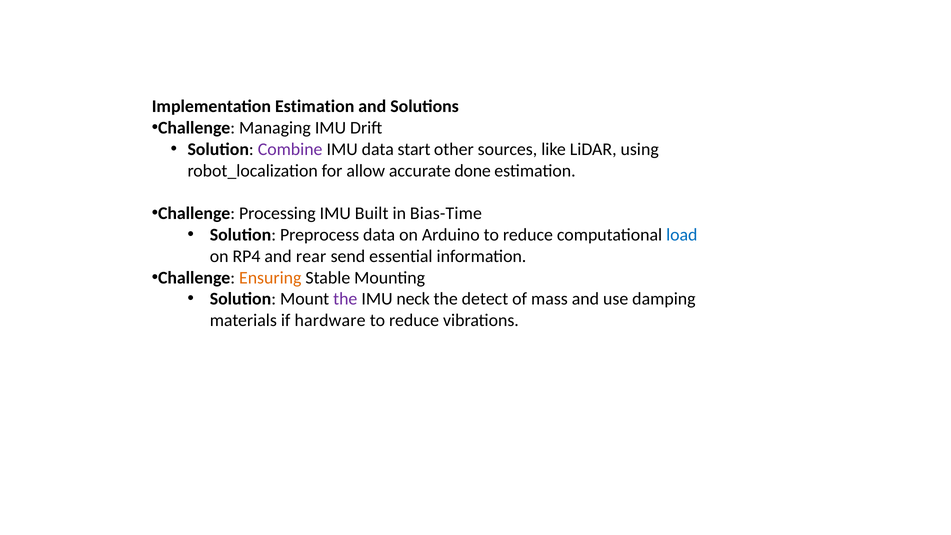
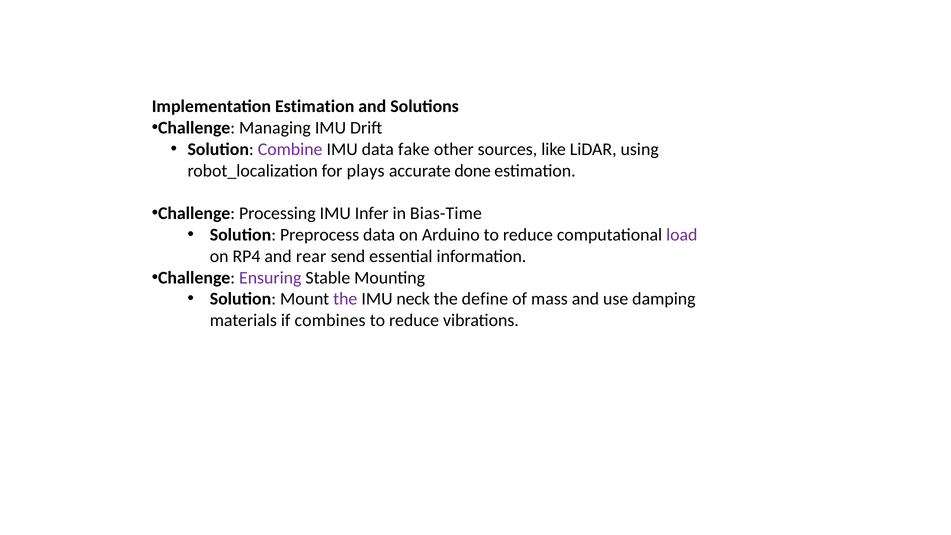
start: start -> fake
allow: allow -> plays
Built: Built -> Infer
load colour: blue -> purple
Ensuring colour: orange -> purple
detect: detect -> define
hardware: hardware -> combines
